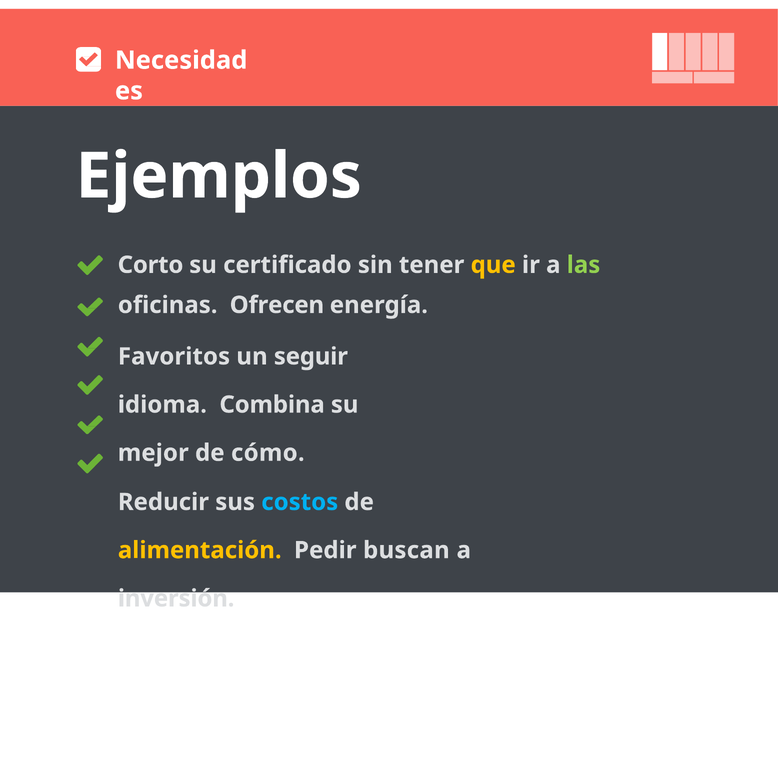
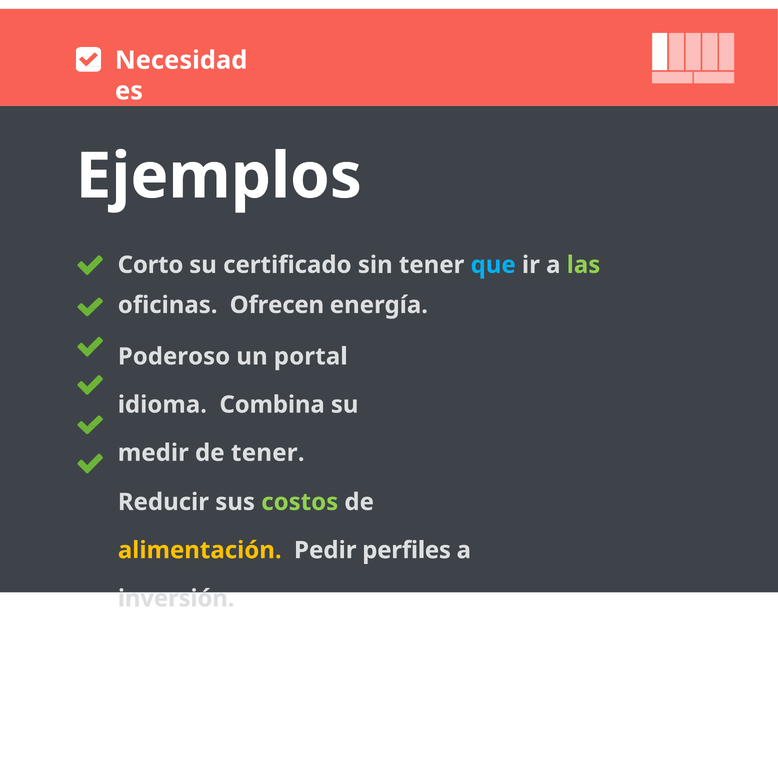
que colour: yellow -> light blue
Favoritos: Favoritos -> Poderoso
seguir: seguir -> portal
mejor: mejor -> medir
de cómo: cómo -> tener
costos colour: light blue -> light green
buscan: buscan -> perfiles
